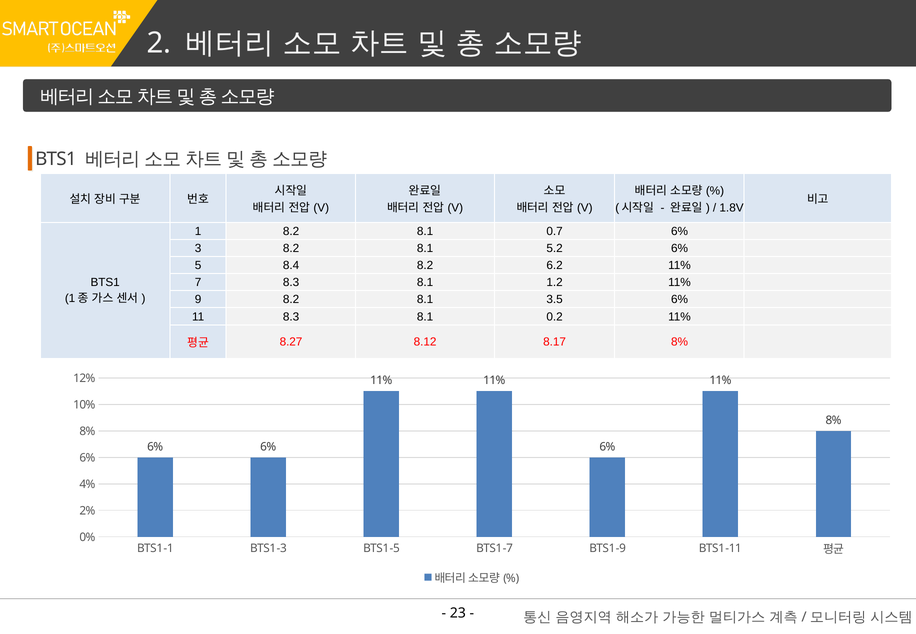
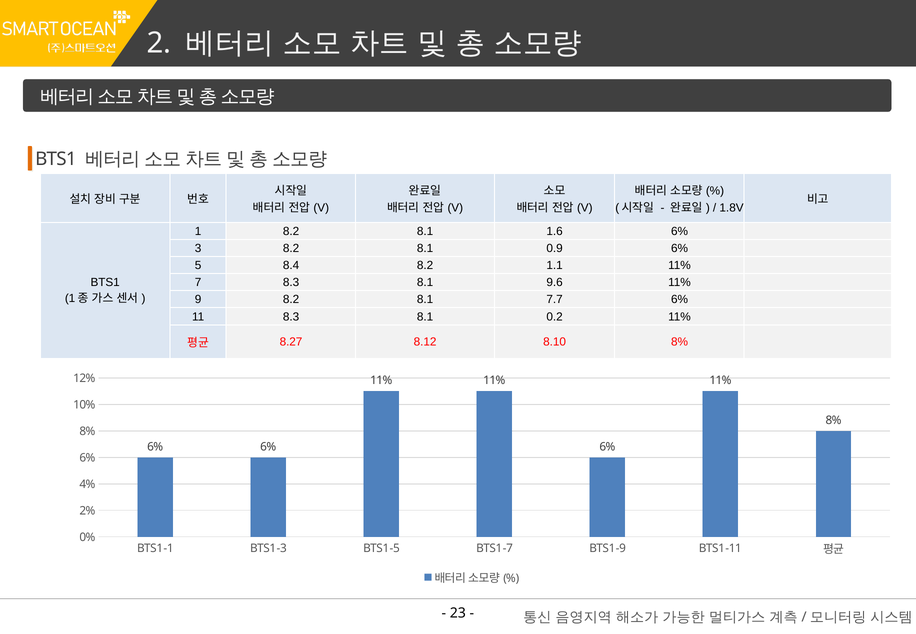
0.7: 0.7 -> 1.6
5.2: 5.2 -> 0.9
6.2: 6.2 -> 1.1
1.2: 1.2 -> 9.6
3.5: 3.5 -> 7.7
8.17: 8.17 -> 8.10
